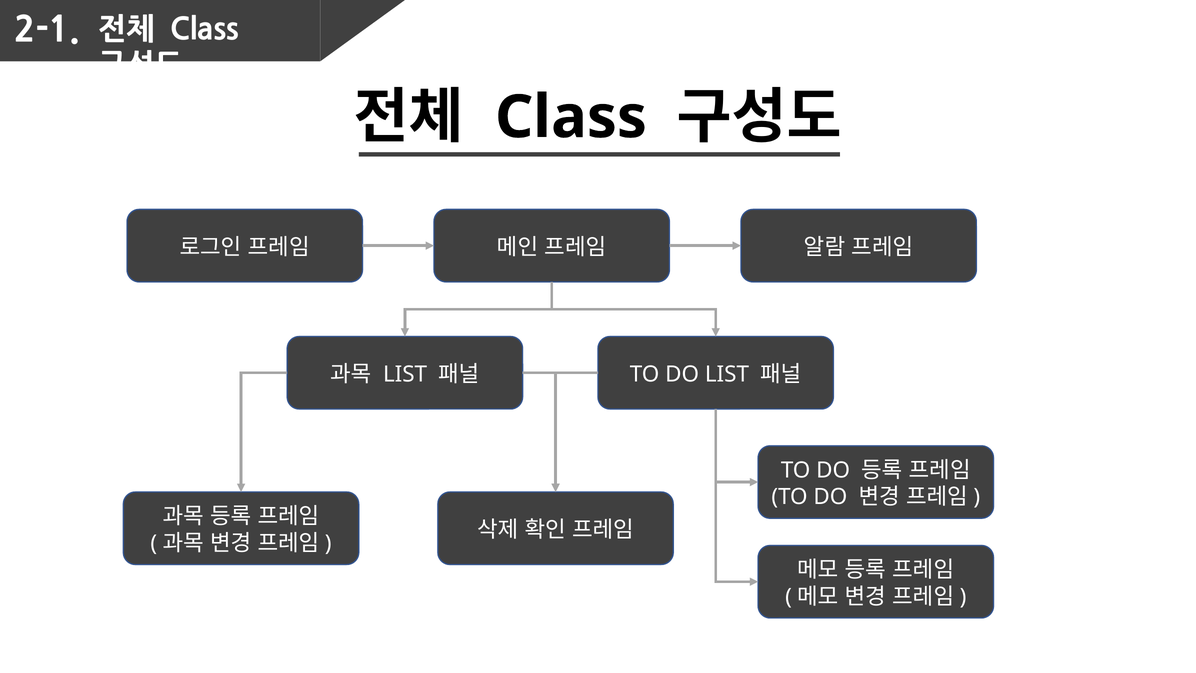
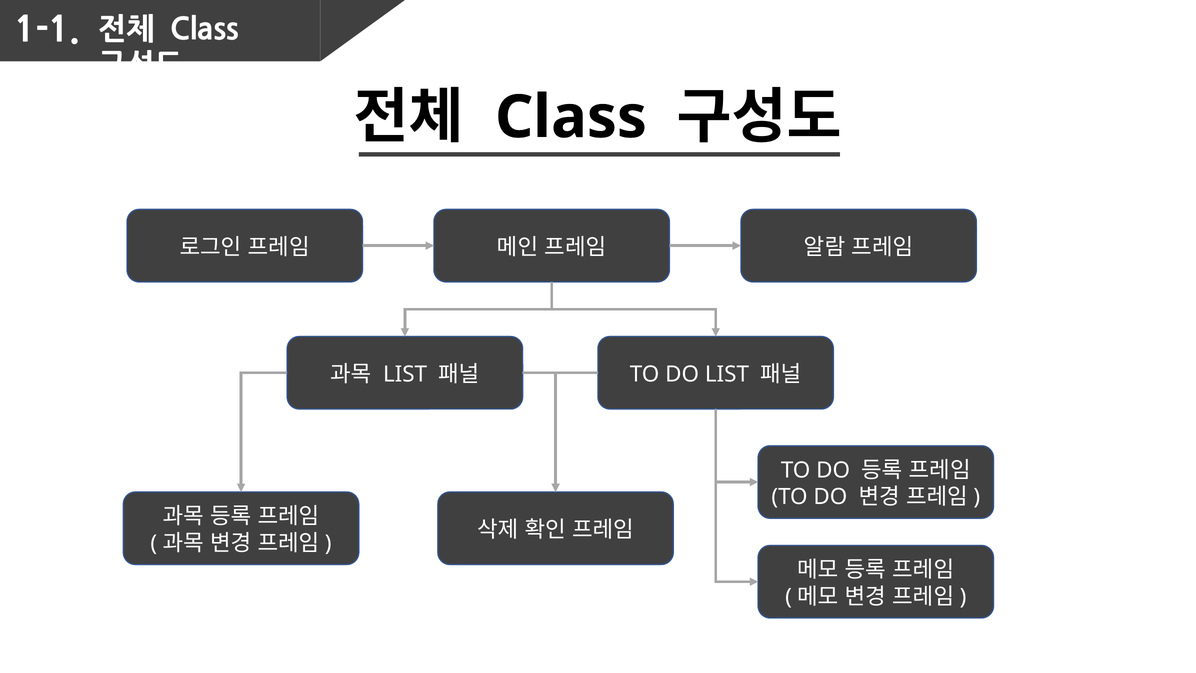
2-1: 2-1 -> 1-1
